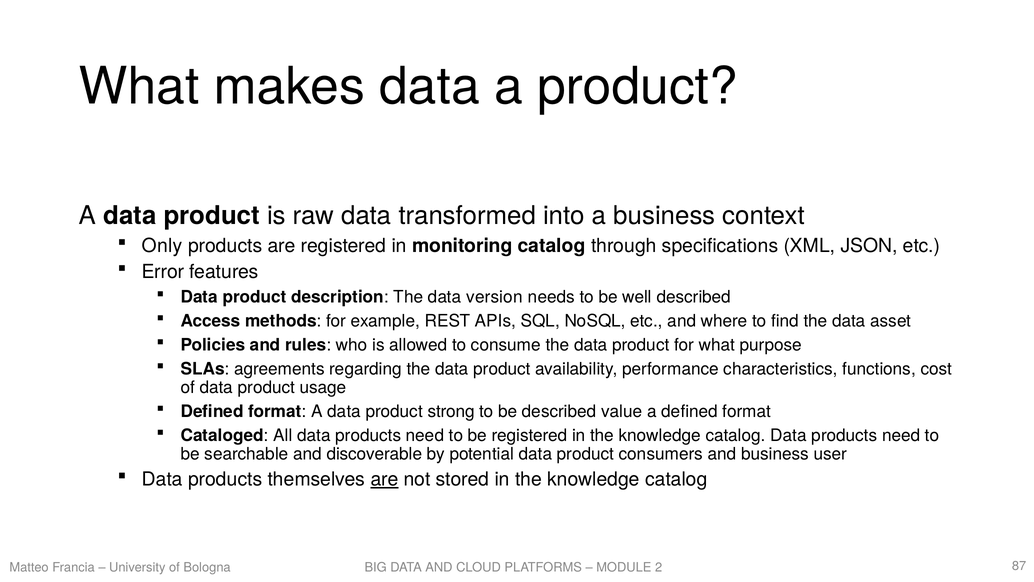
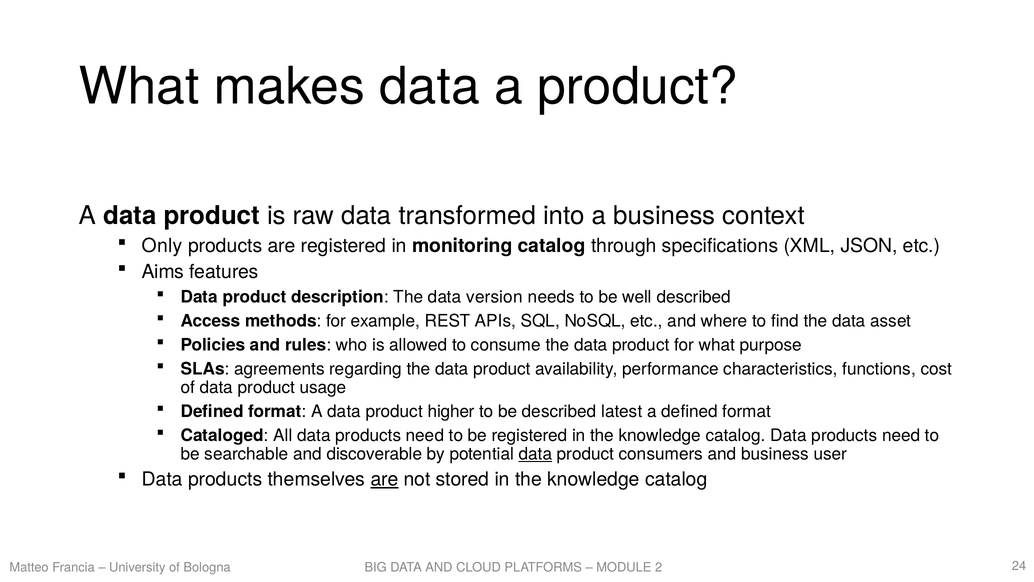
Error: Error -> Aims
strong: strong -> higher
value: value -> latest
data at (535, 454) underline: none -> present
87: 87 -> 24
